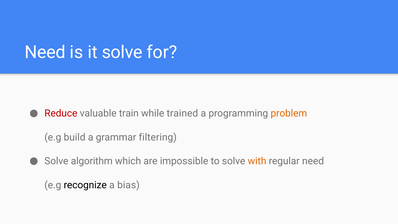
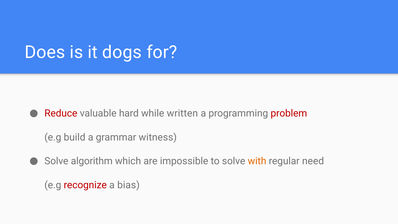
Need at (45, 52): Need -> Does
it solve: solve -> dogs
train: train -> hard
trained: trained -> written
problem colour: orange -> red
filtering: filtering -> witness
recognize colour: black -> red
